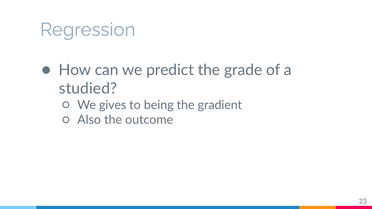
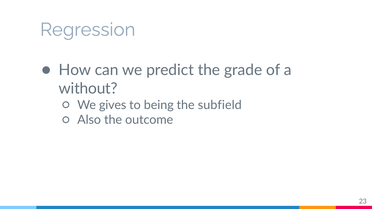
studied: studied -> without
gradient: gradient -> subfield
